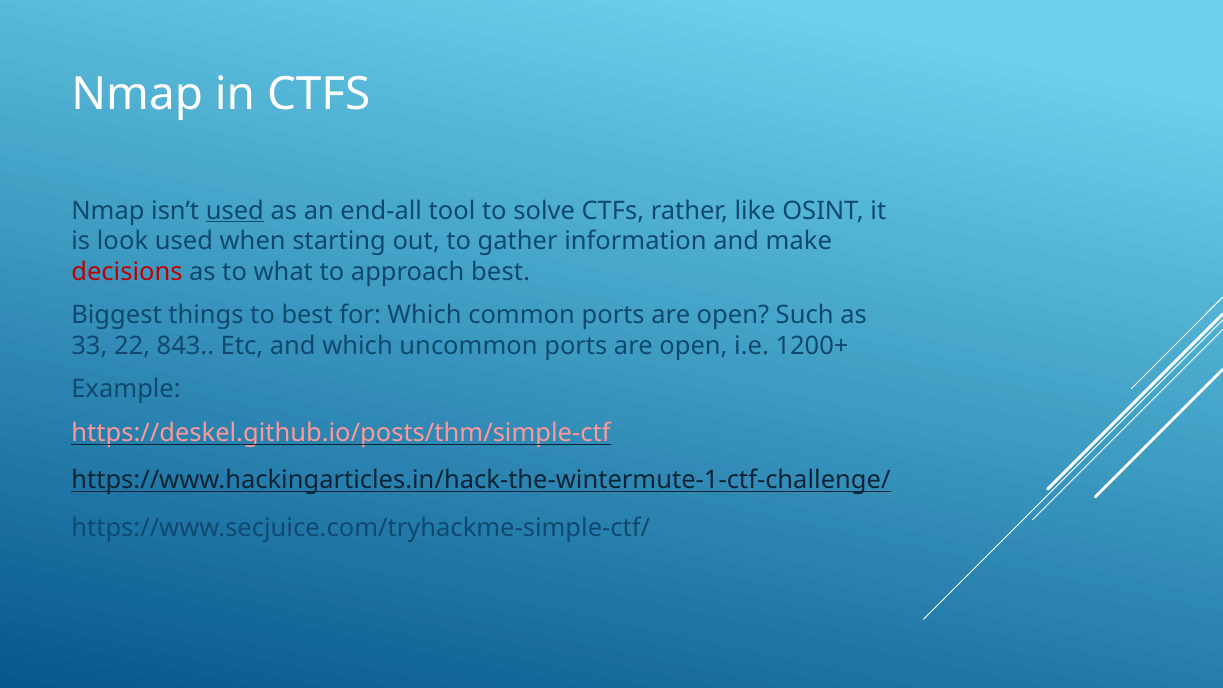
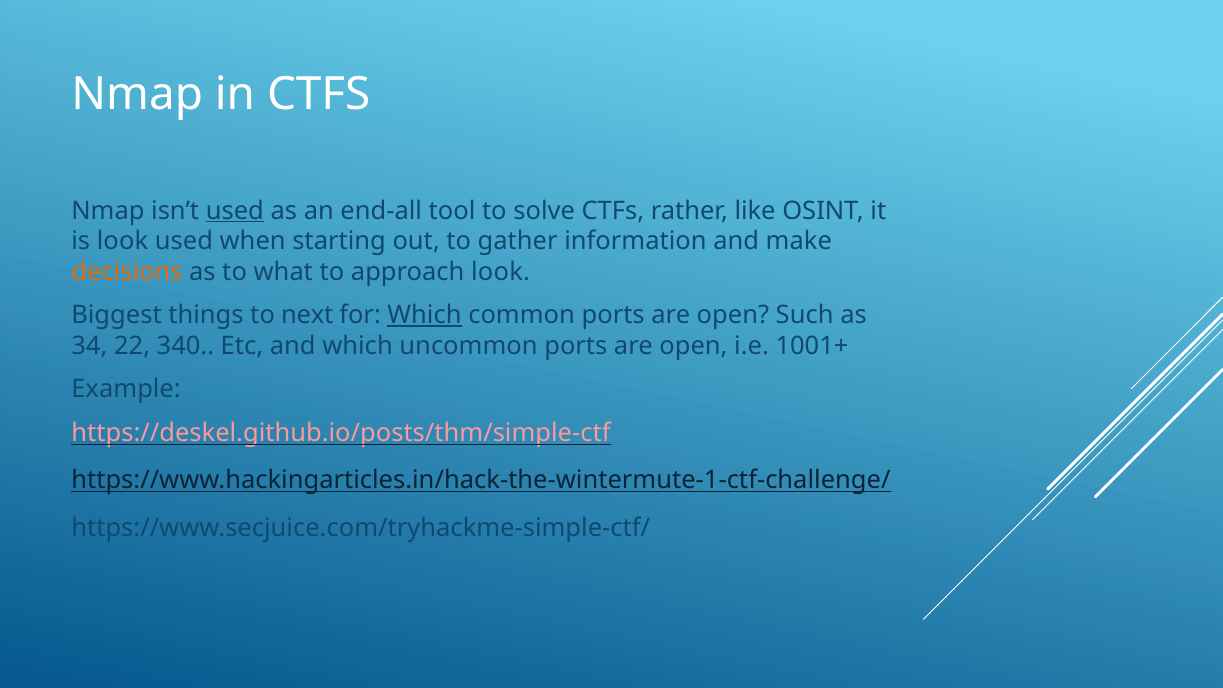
decisions colour: red -> orange
approach best: best -> look
to best: best -> next
Which at (425, 315) underline: none -> present
33: 33 -> 34
843: 843 -> 340
1200+: 1200+ -> 1001+
